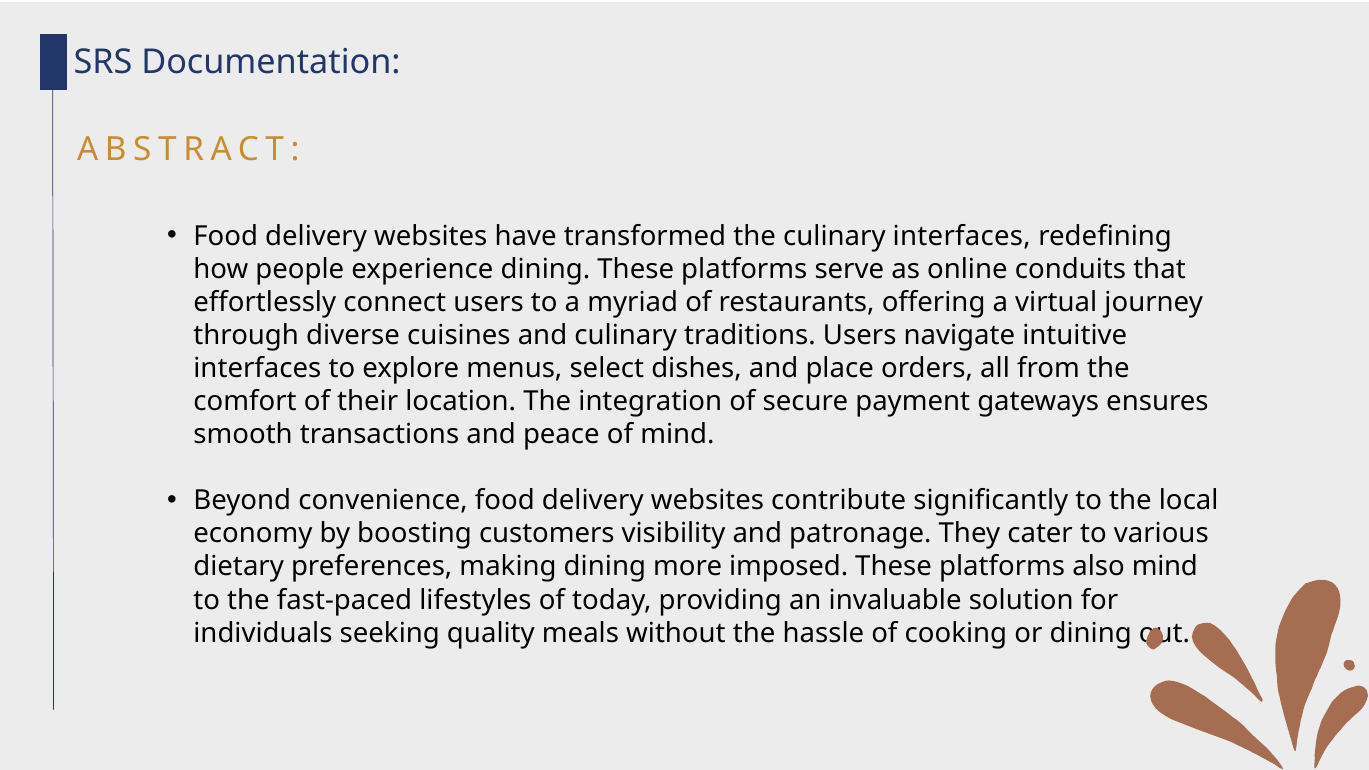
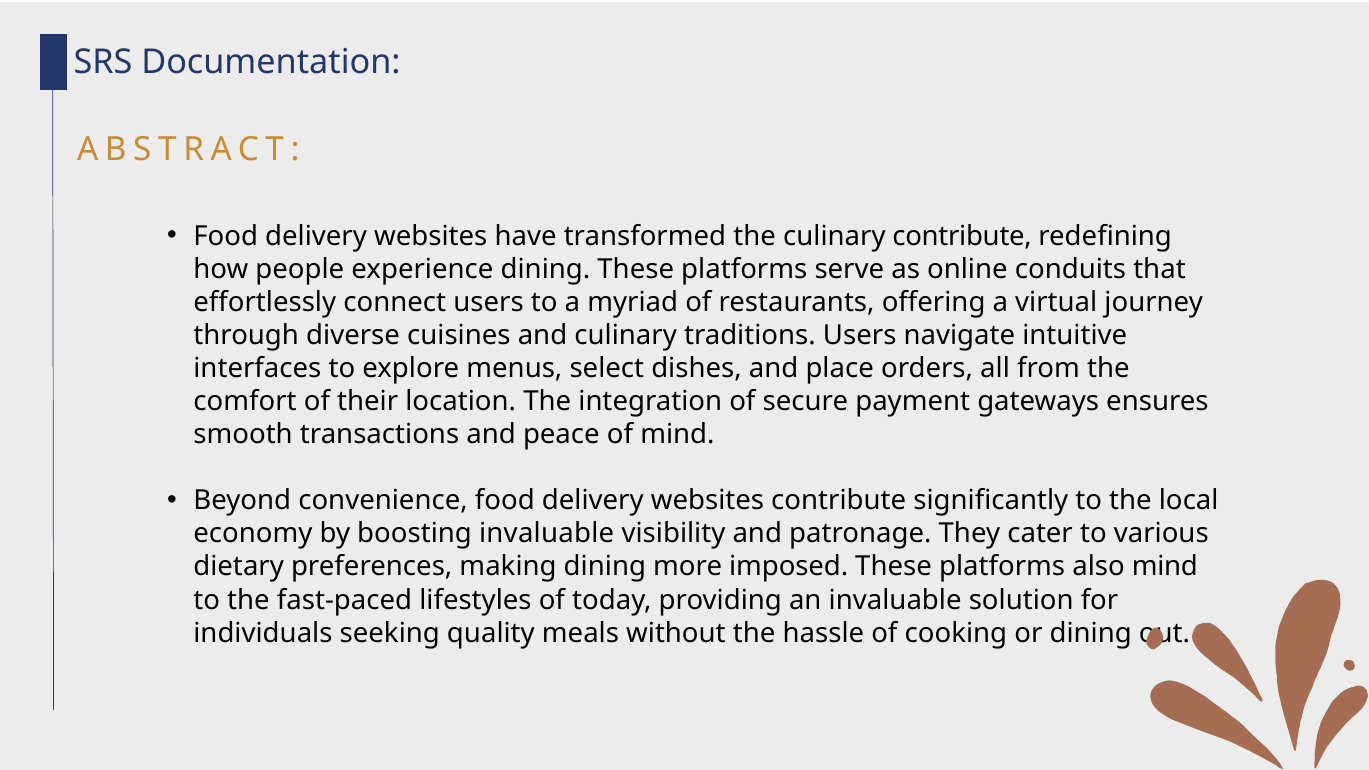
culinary interfaces: interfaces -> contribute
boosting customers: customers -> invaluable
